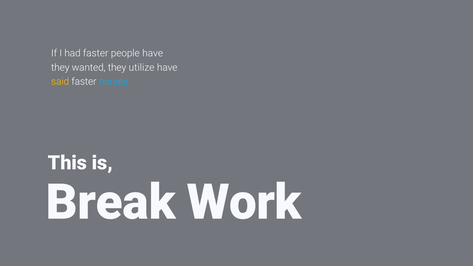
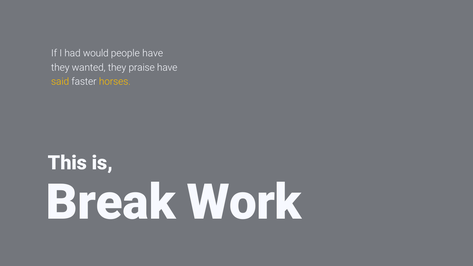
had faster: faster -> would
utilize: utilize -> praise
horses colour: light blue -> yellow
